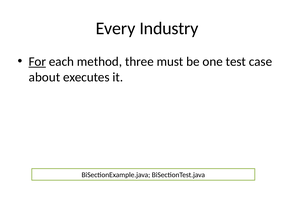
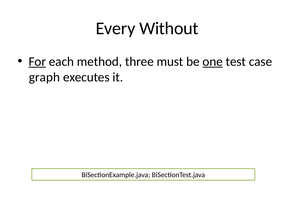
Industry: Industry -> Without
one underline: none -> present
about: about -> graph
